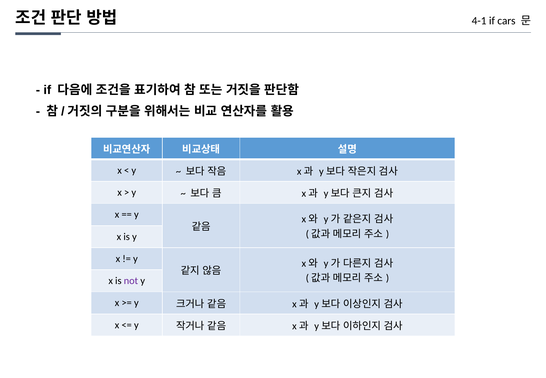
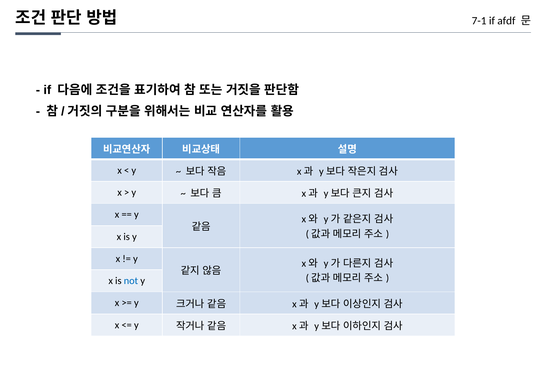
4-1: 4-1 -> 7-1
cars: cars -> afdf
not colour: purple -> blue
